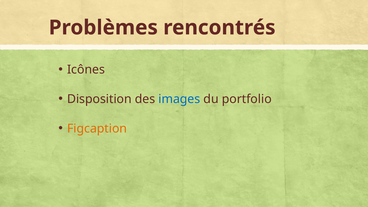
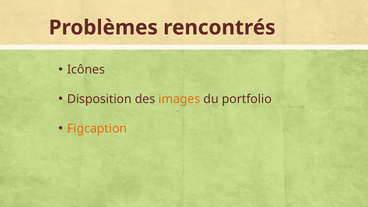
images colour: blue -> orange
